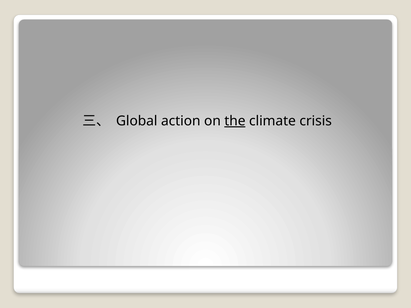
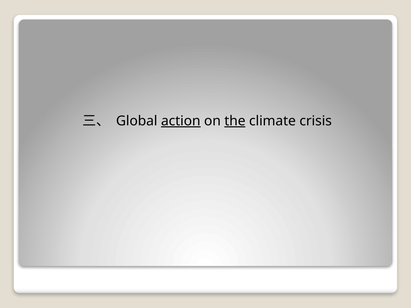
action underline: none -> present
